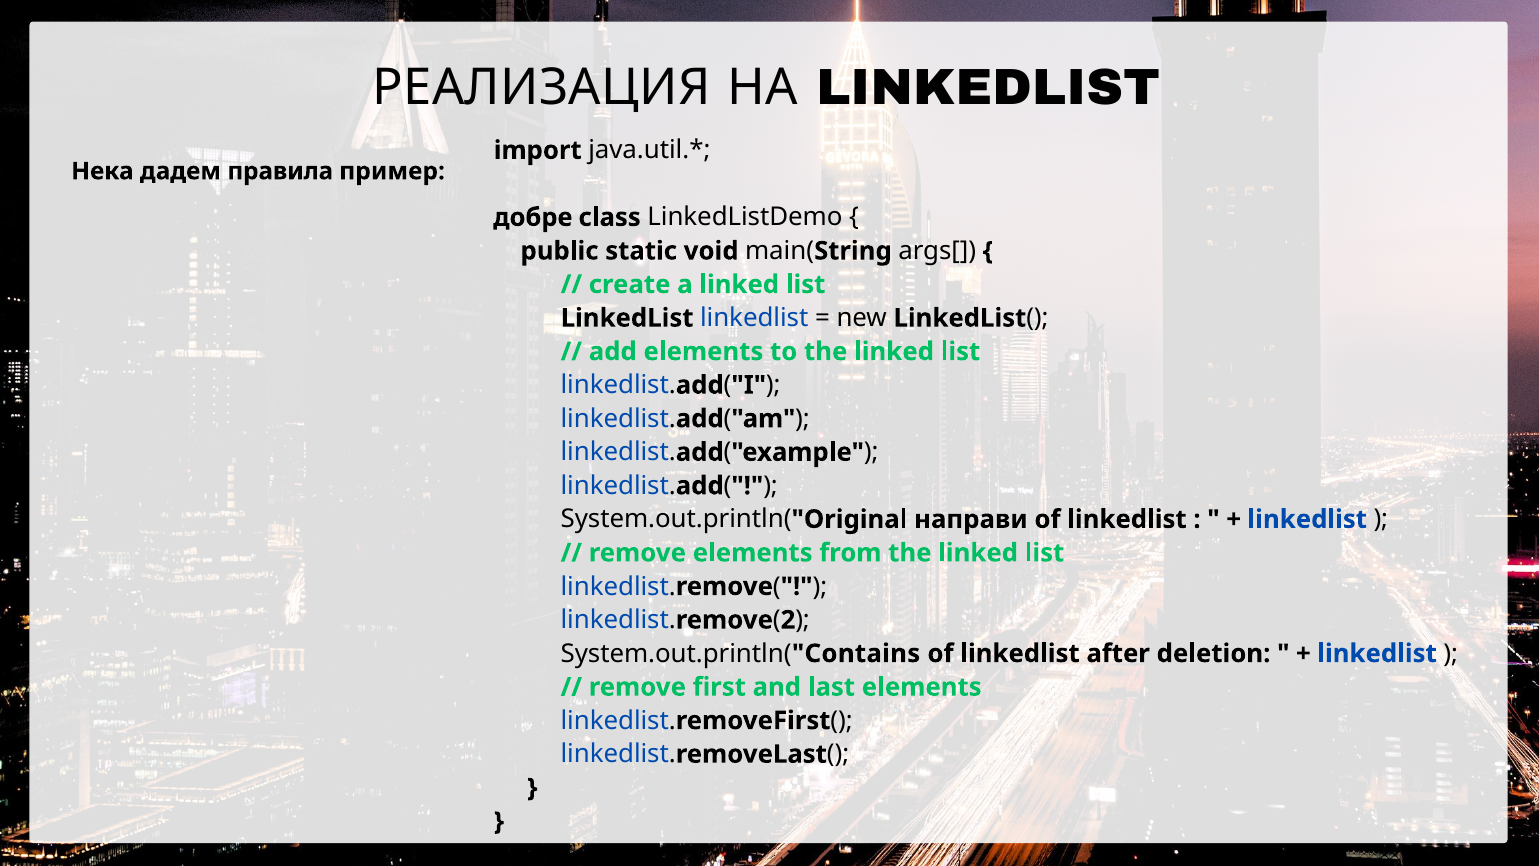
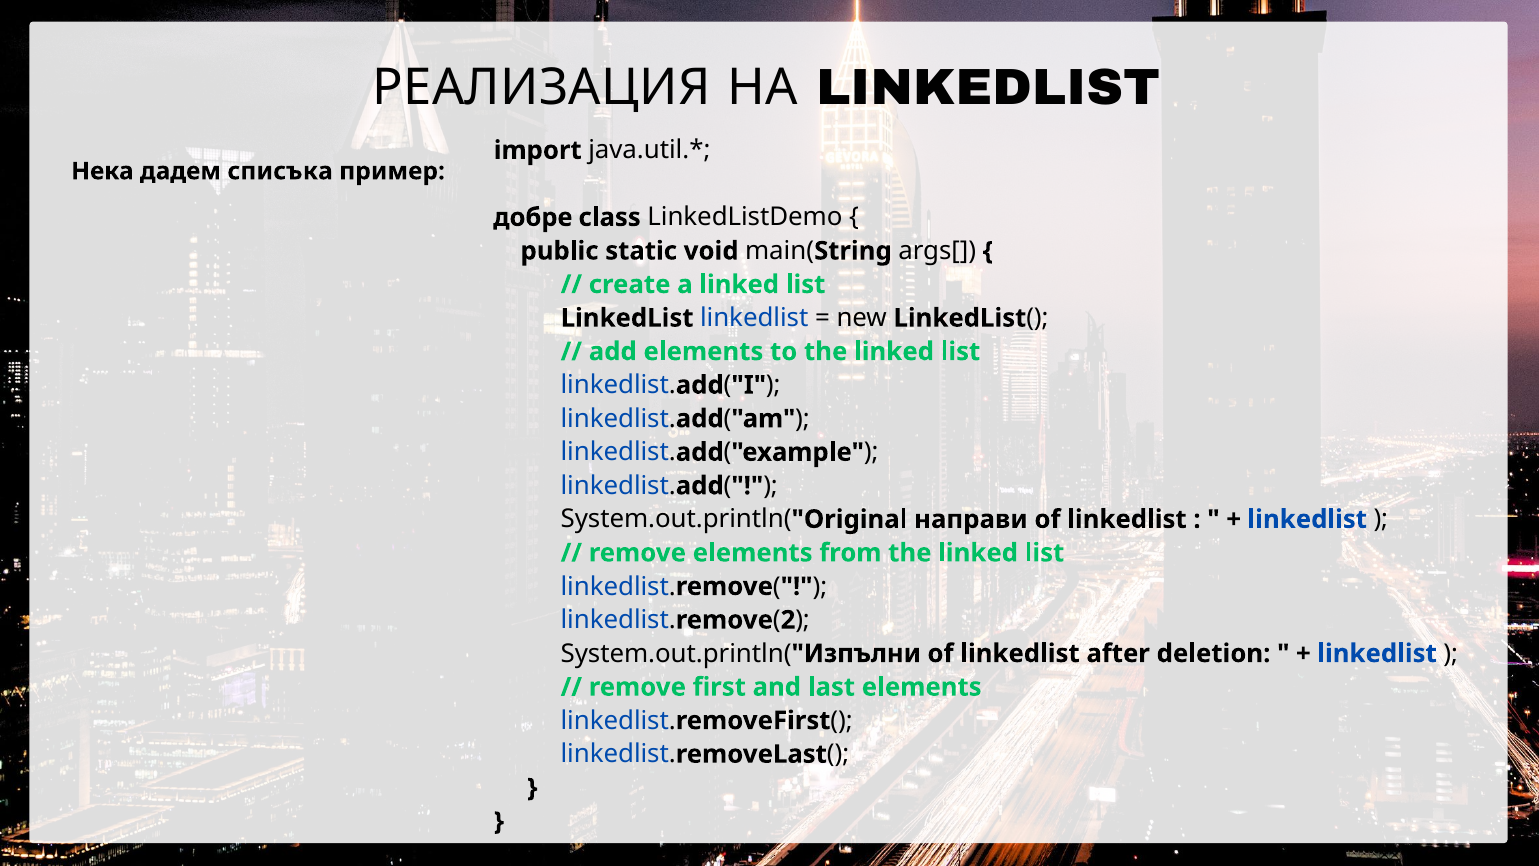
правила: правила -> списъка
Contains: Contains -> Изпълни
